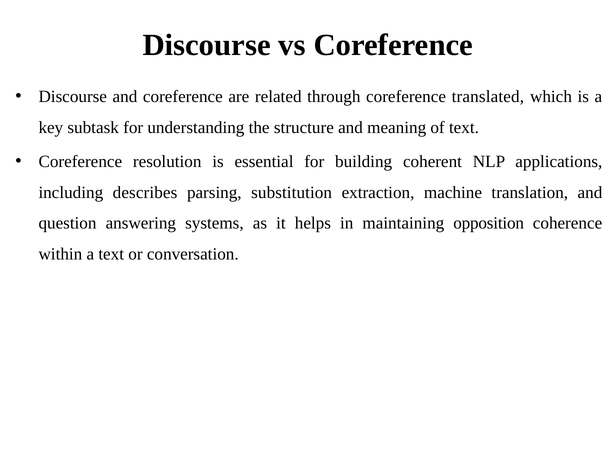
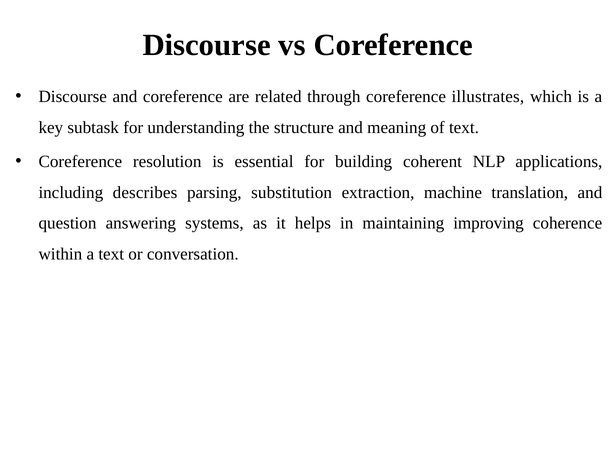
translated: translated -> illustrates
opposition: opposition -> improving
